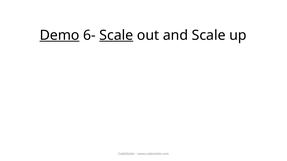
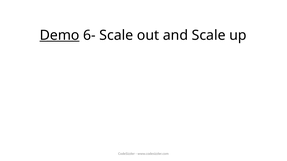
Scale at (116, 35) underline: present -> none
